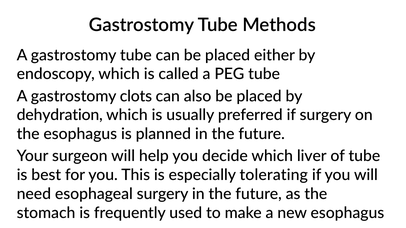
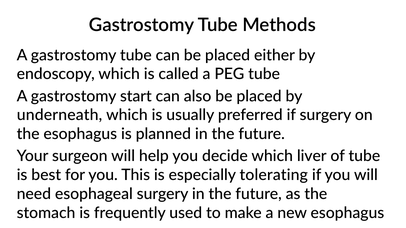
clots: clots -> start
dehydration: dehydration -> underneath
